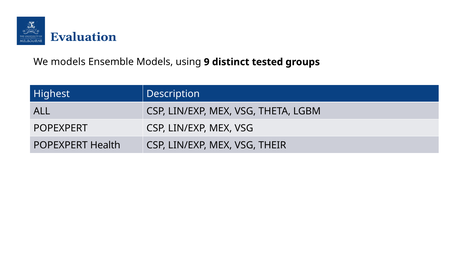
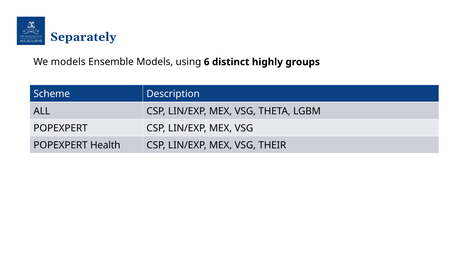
Evaluation: Evaluation -> Separately
9: 9 -> 6
tested: tested -> highly
Highest: Highest -> Scheme
